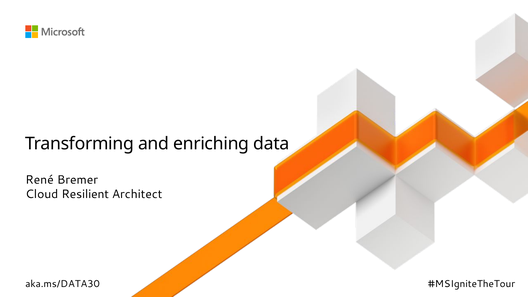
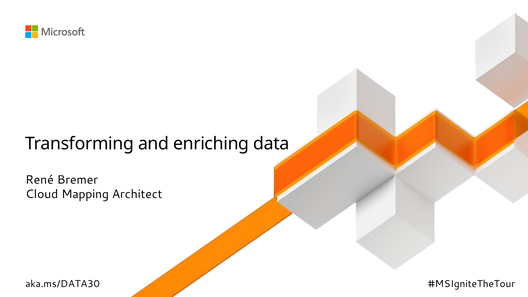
Resilient: Resilient -> Mapping
